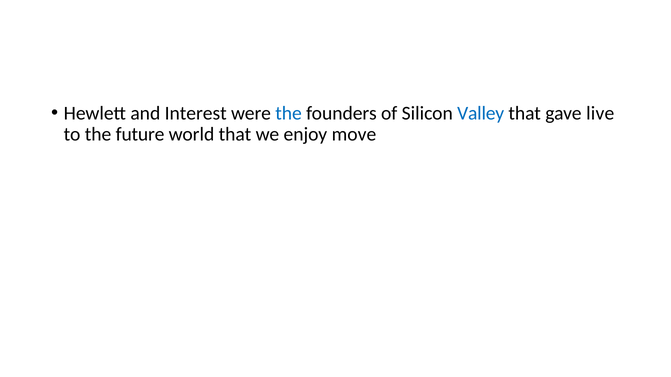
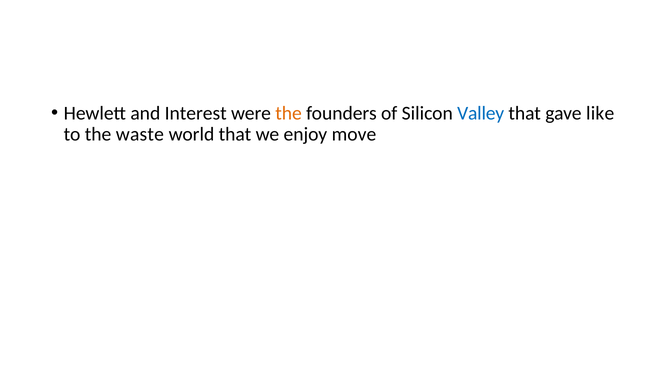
the at (289, 113) colour: blue -> orange
live: live -> like
future: future -> waste
